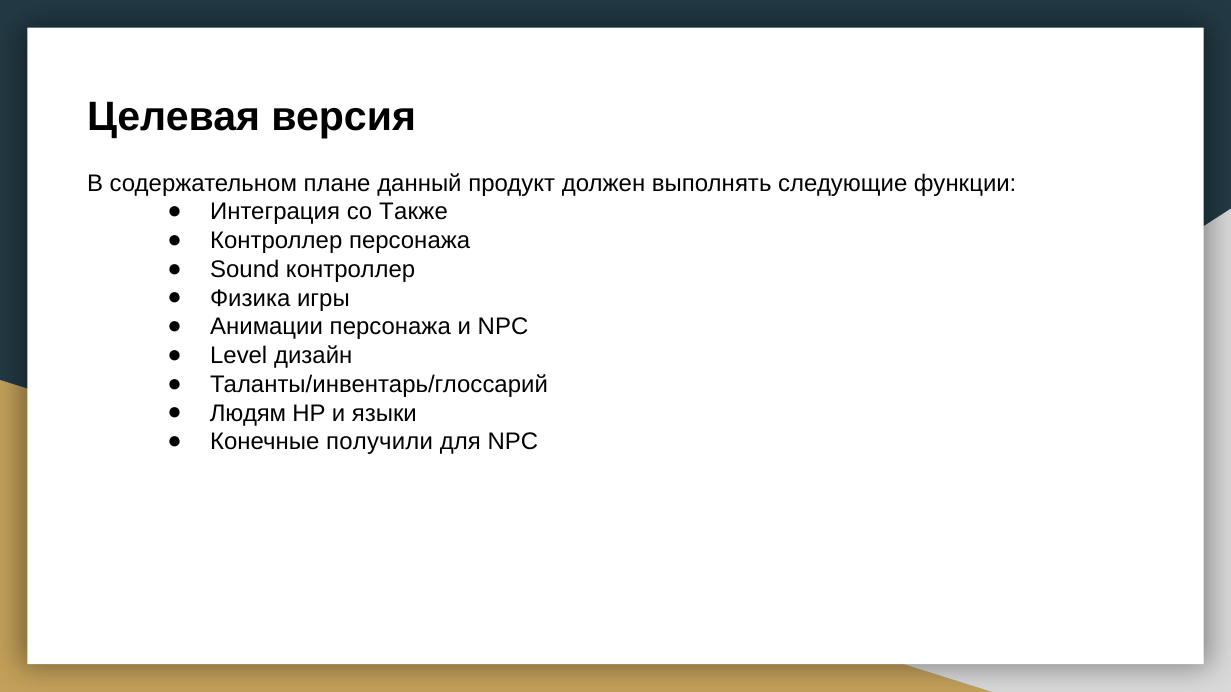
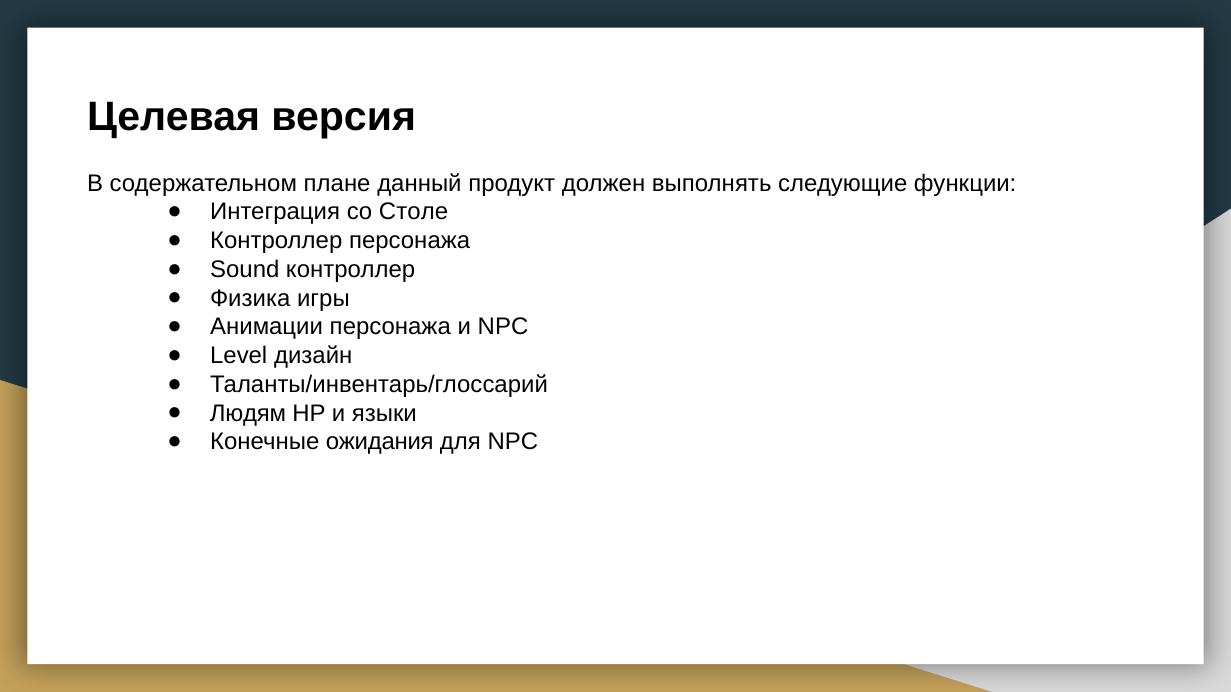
Также: Также -> Столе
получили: получили -> ожидания
